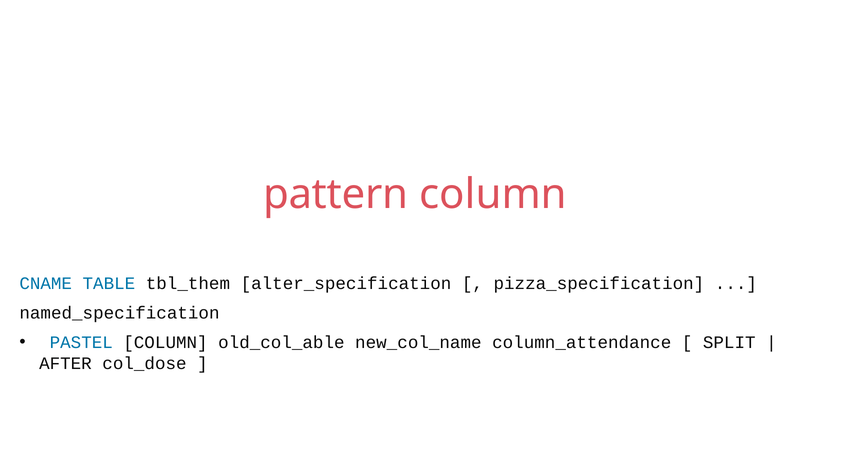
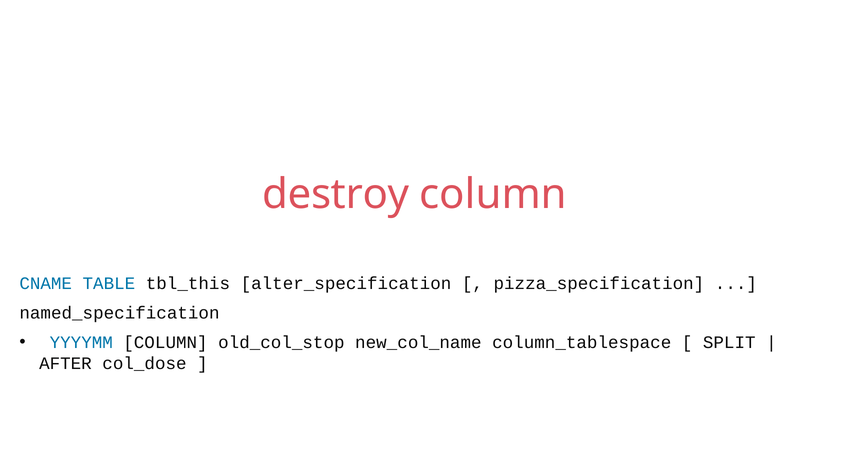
pattern: pattern -> destroy
tbl_them: tbl_them -> tbl_this
PASTEL: PASTEL -> YYYYMM
old_col_able: old_col_able -> old_col_stop
column_attendance: column_attendance -> column_tablespace
